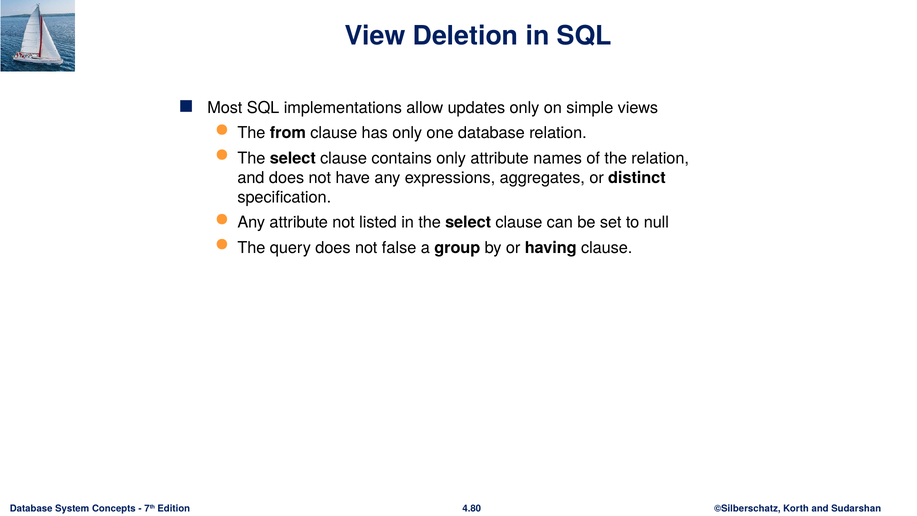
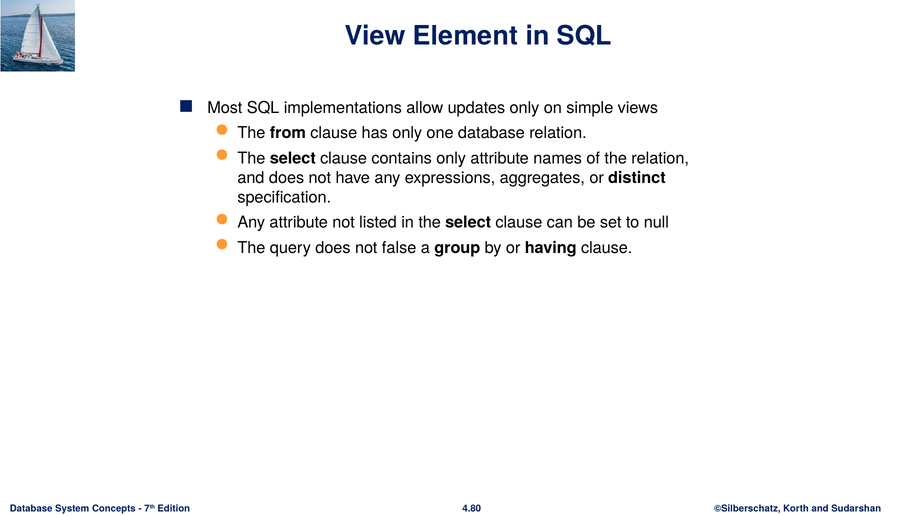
Deletion: Deletion -> Element
